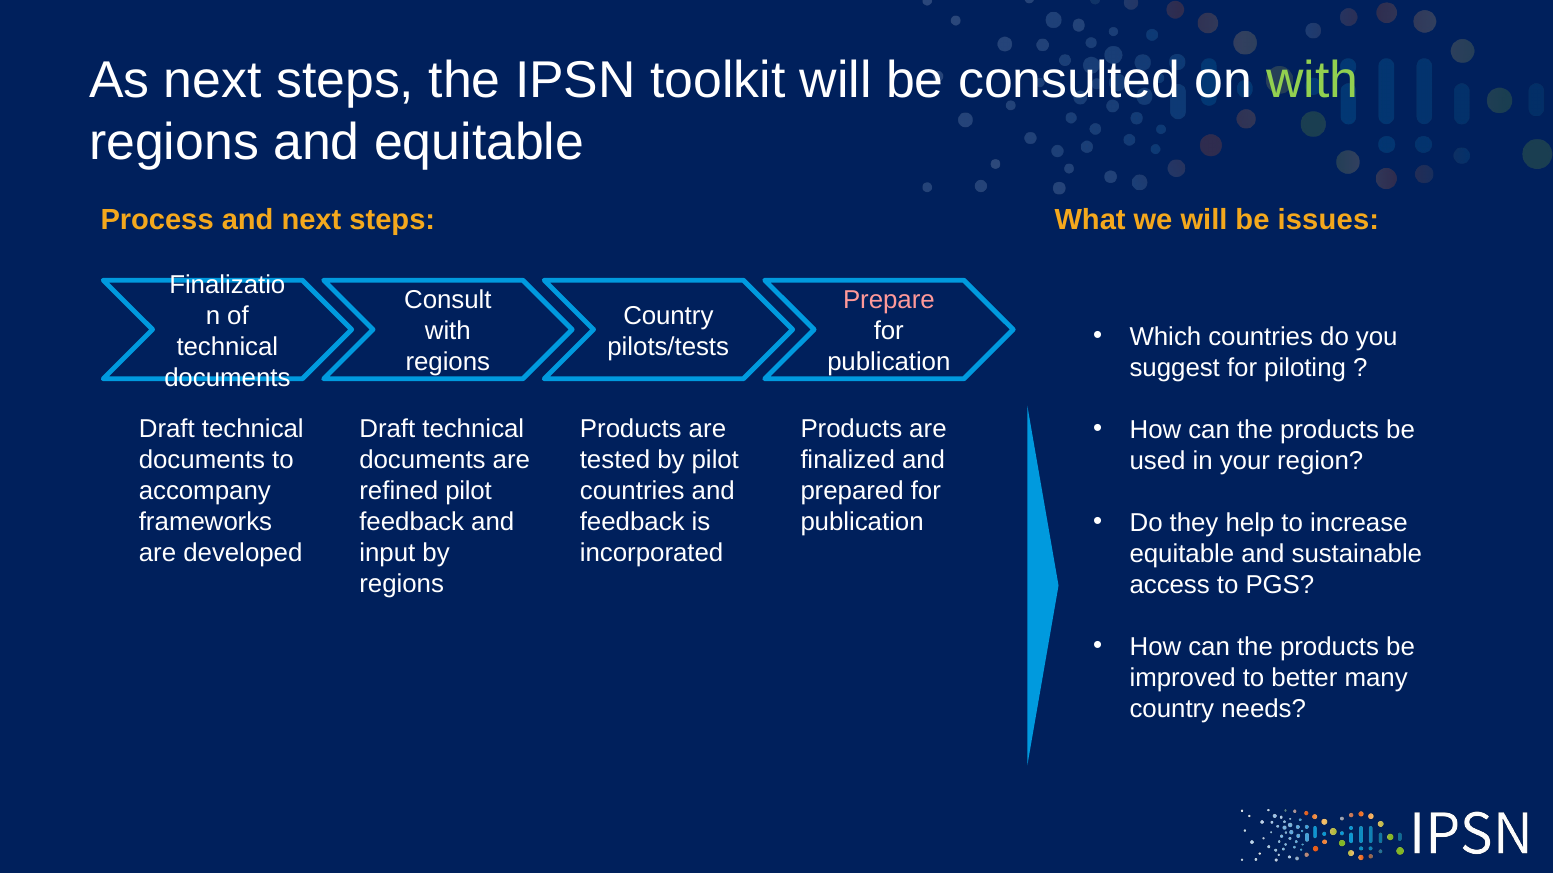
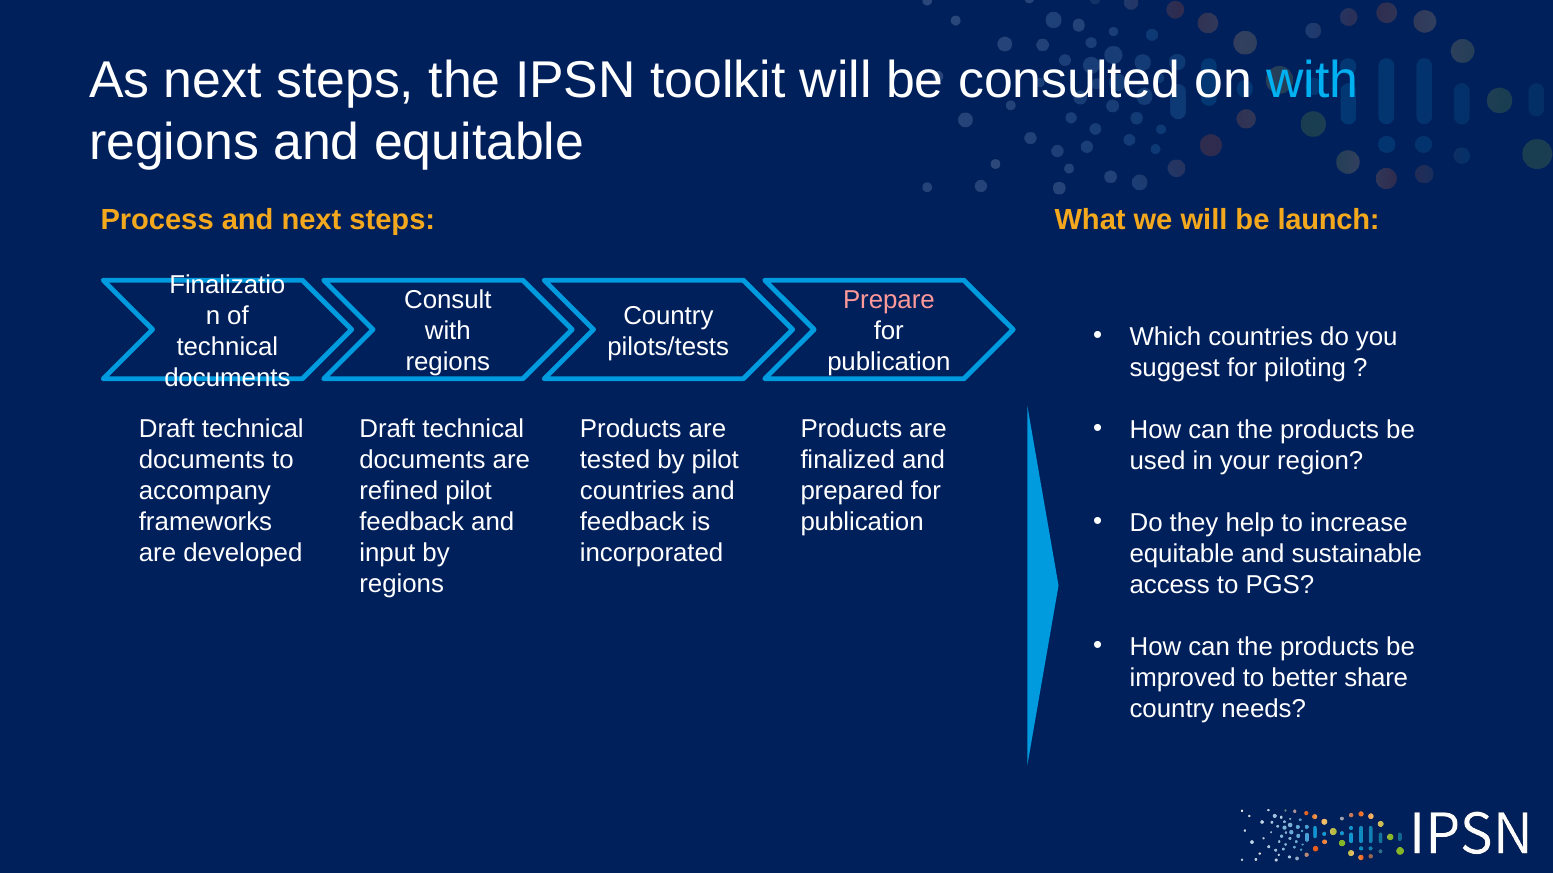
with at (1312, 80) colour: light green -> light blue
issues: issues -> launch
many: many -> share
